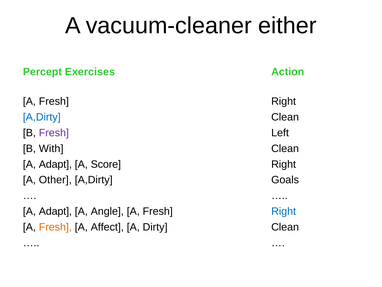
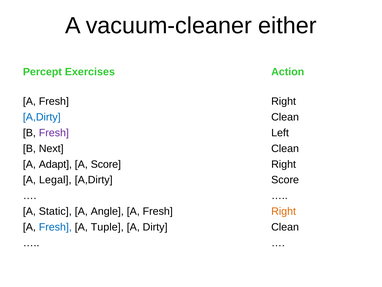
With: With -> Next
Other: Other -> Legal
A,Dirty Goals: Goals -> Score
Adapt at (55, 211): Adapt -> Static
Right at (284, 211) colour: blue -> orange
Fresh at (55, 227) colour: orange -> blue
Affect: Affect -> Tuple
